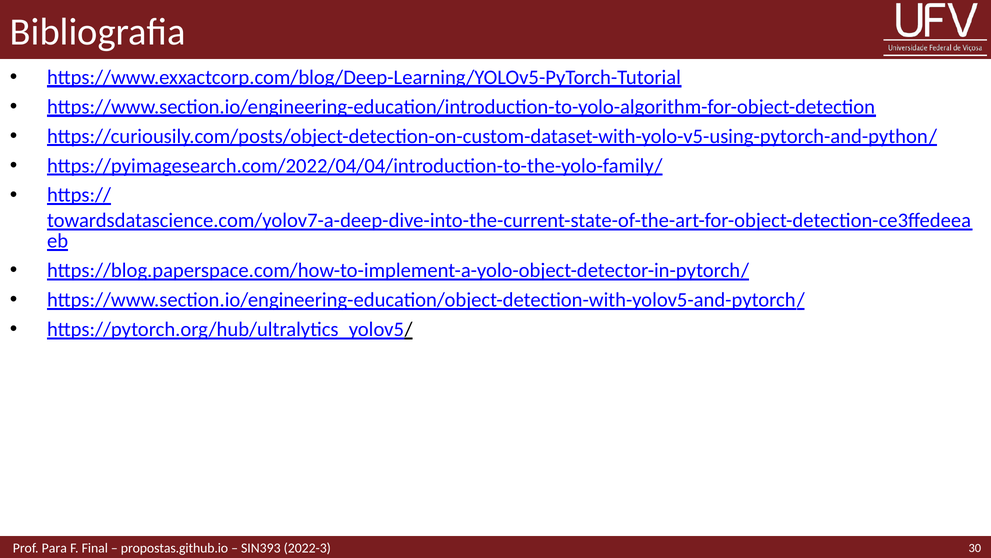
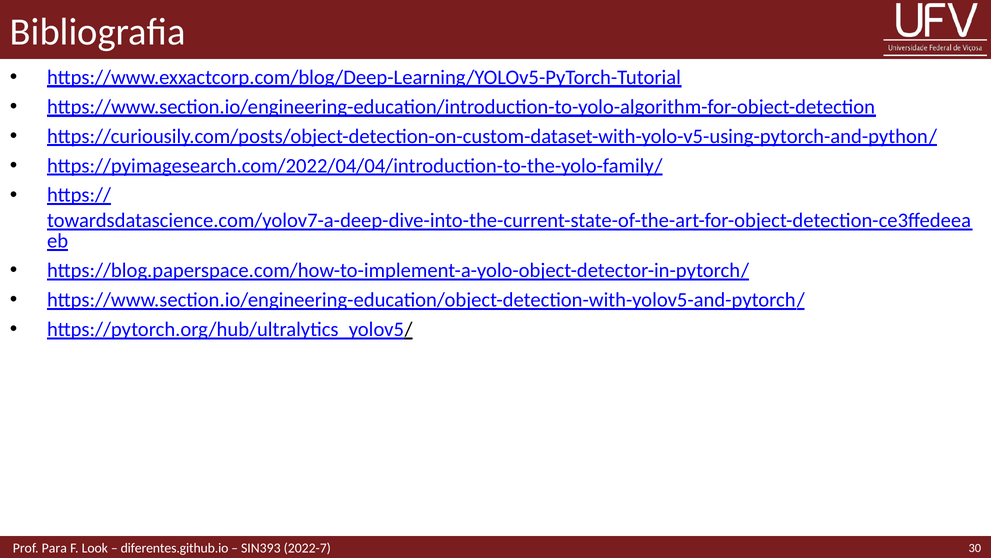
Final: Final -> Look
propostas.github.io: propostas.github.io -> diferentes.github.io
2022-3: 2022-3 -> 2022-7
